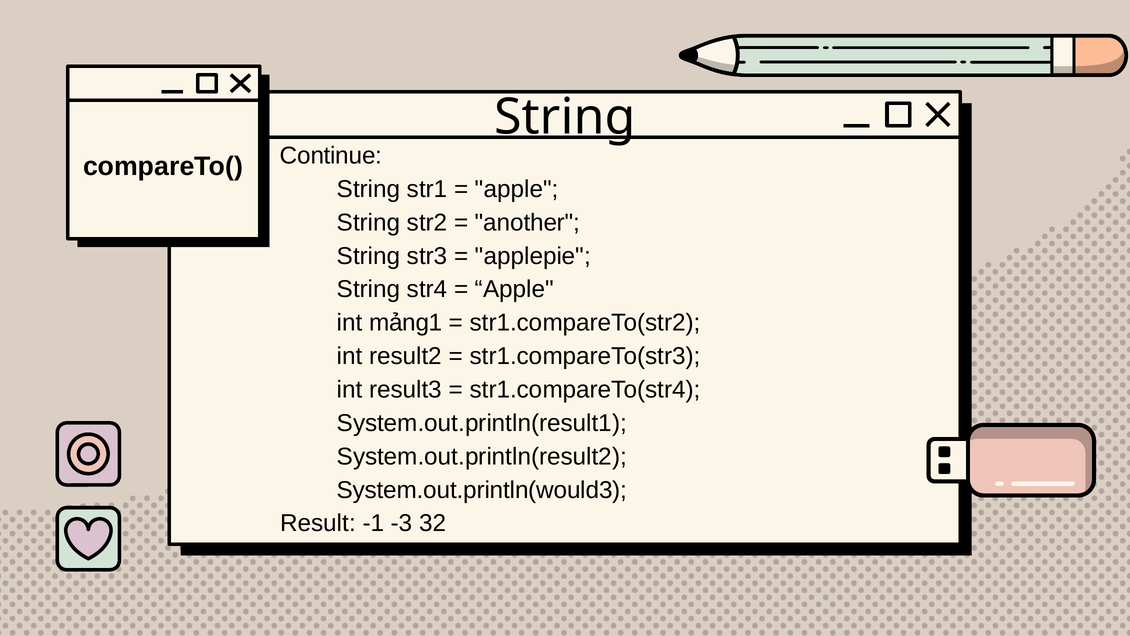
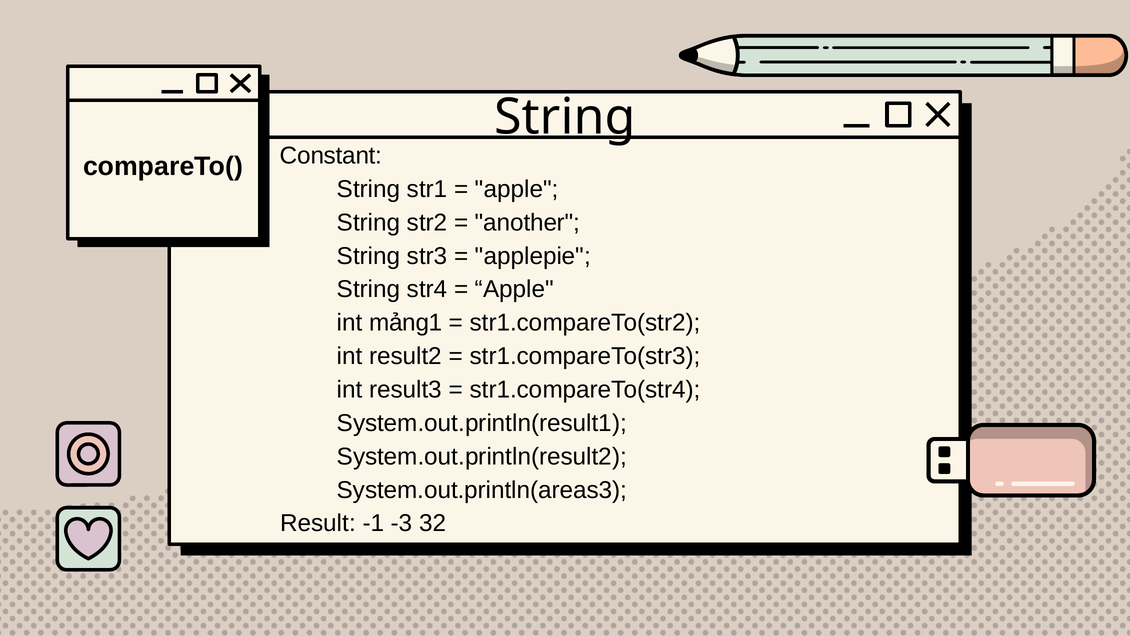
Continue: Continue -> Constant
System.out.println(would3: System.out.println(would3 -> System.out.println(areas3
